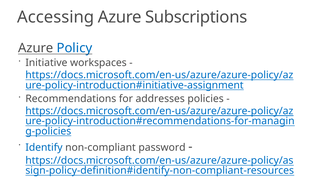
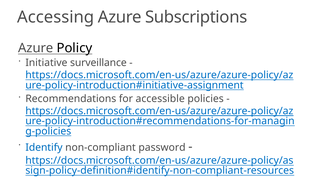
Policy colour: blue -> black
workspaces: workspaces -> surveillance
addresses: addresses -> accessible
